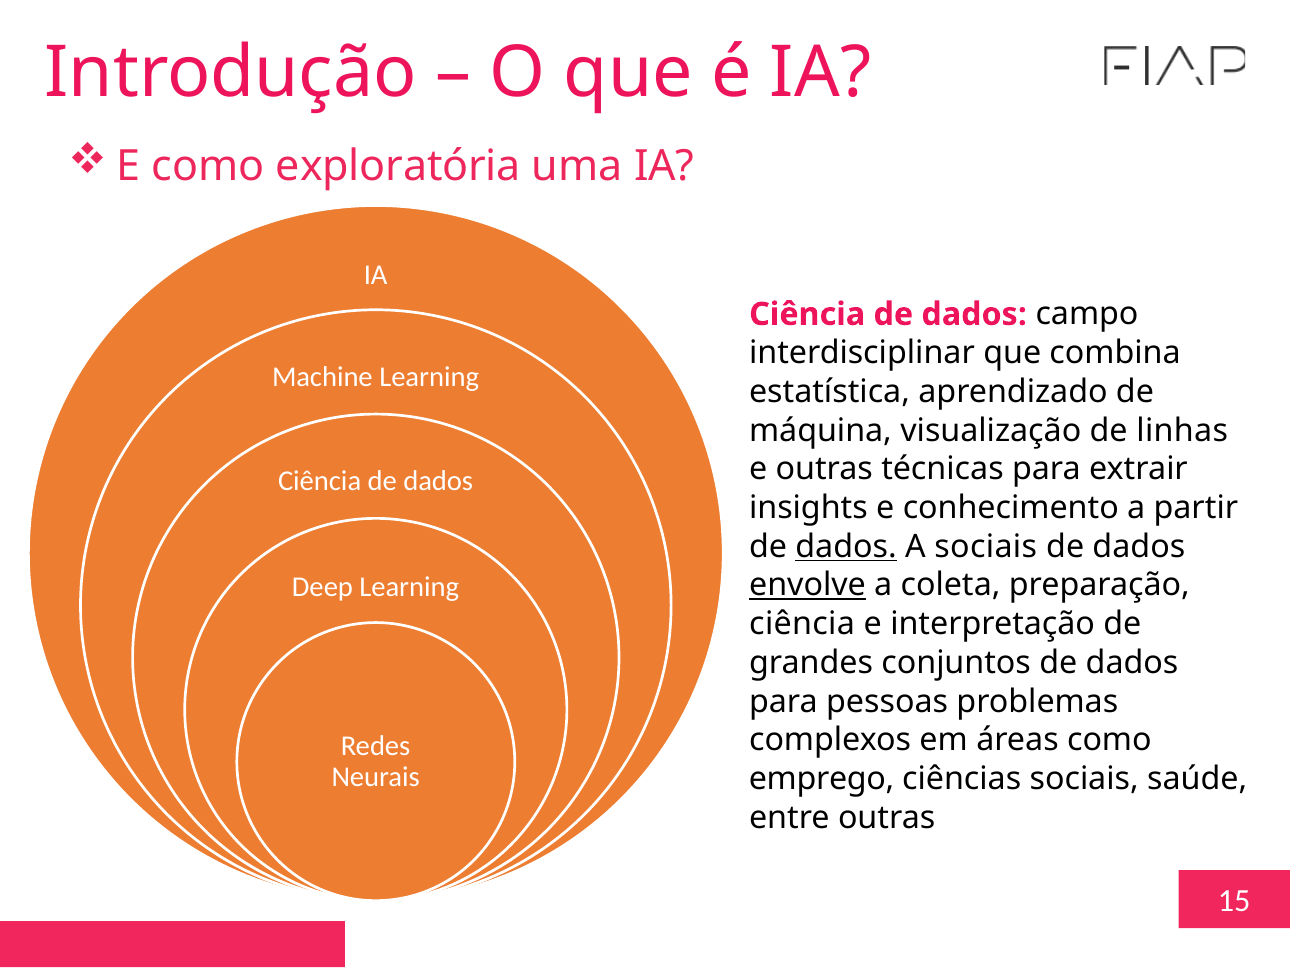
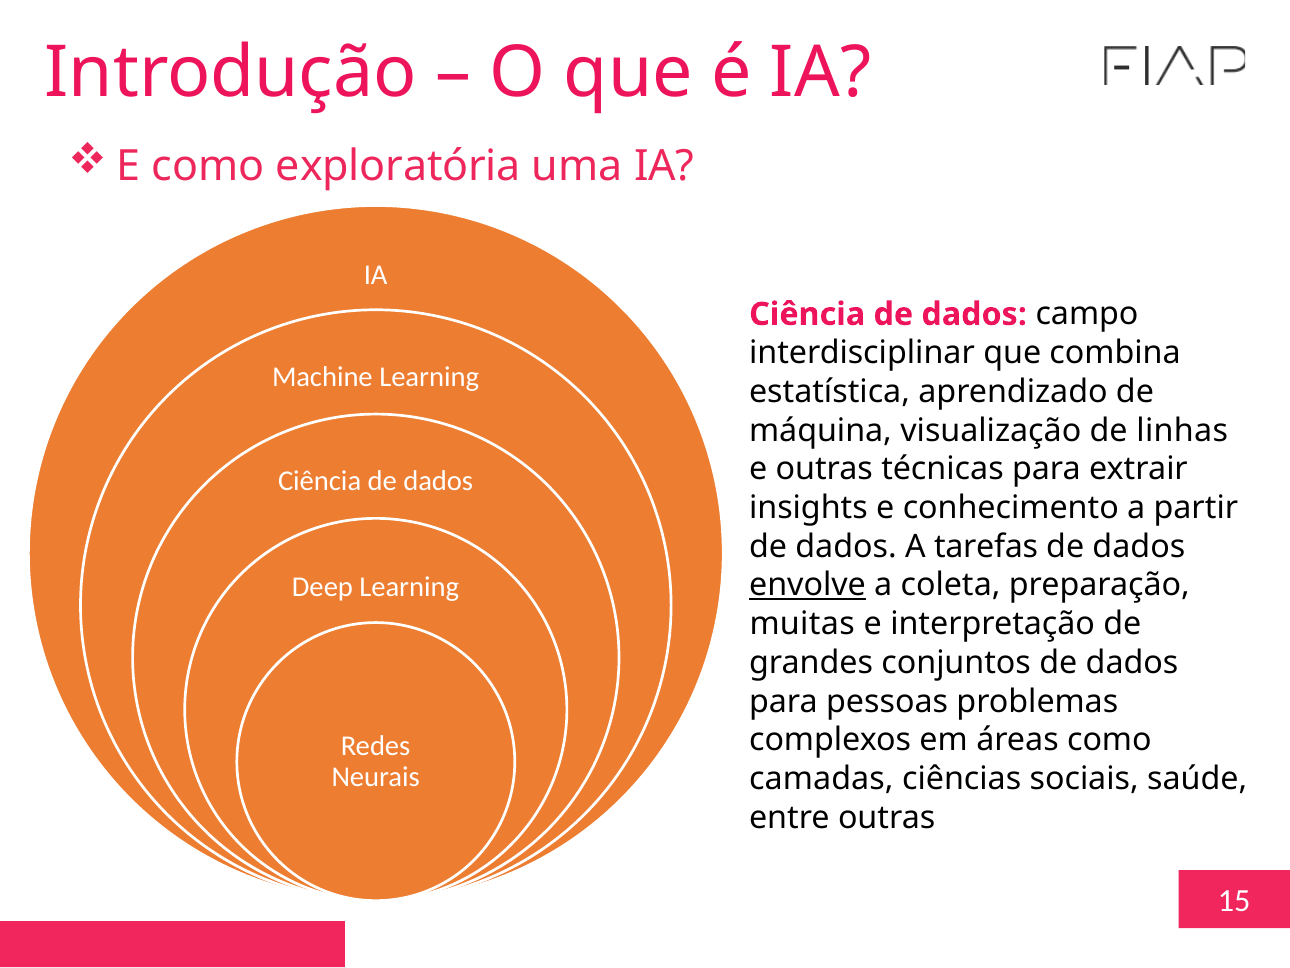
dados at (846, 546) underline: present -> none
A sociais: sociais -> tarefas
ciência at (802, 624): ciência -> muitas
emprego: emprego -> camadas
